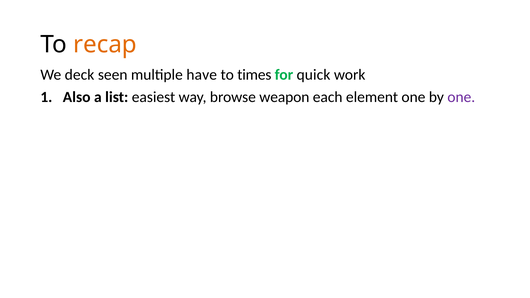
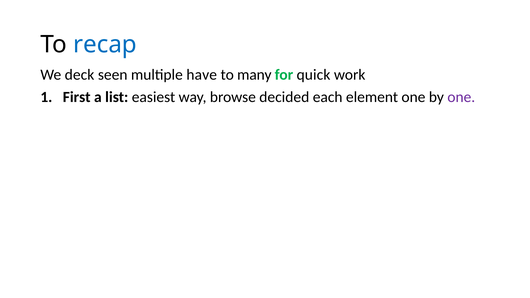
recap colour: orange -> blue
times: times -> many
Also: Also -> First
weapon: weapon -> decided
